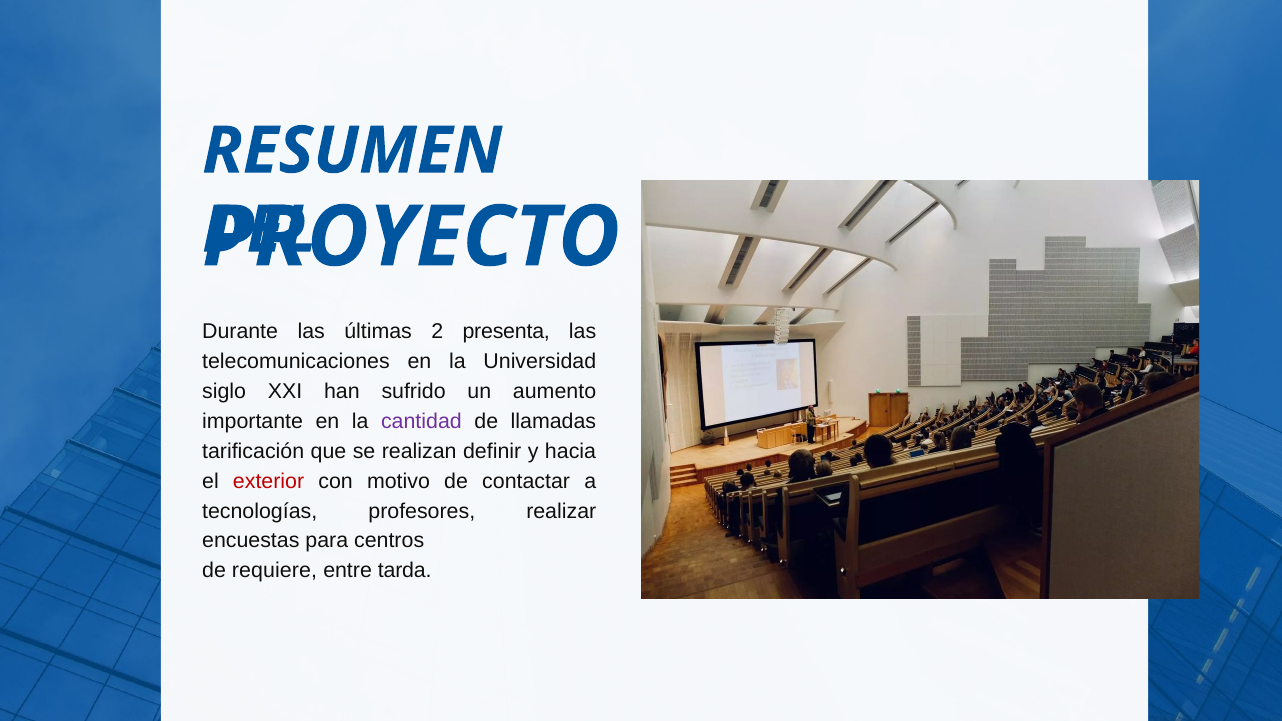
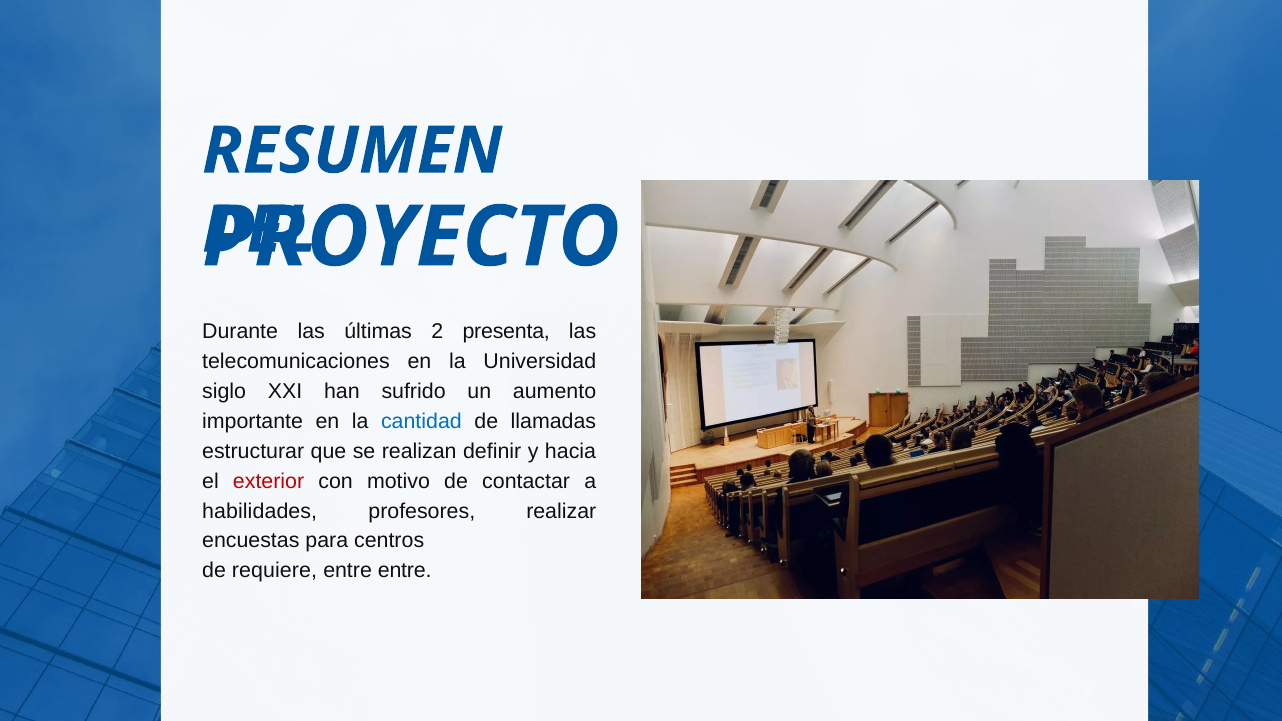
cantidad colour: purple -> blue
tarificación: tarificación -> estructurar
tecnologías: tecnologías -> habilidades
entre tarda: tarda -> entre
